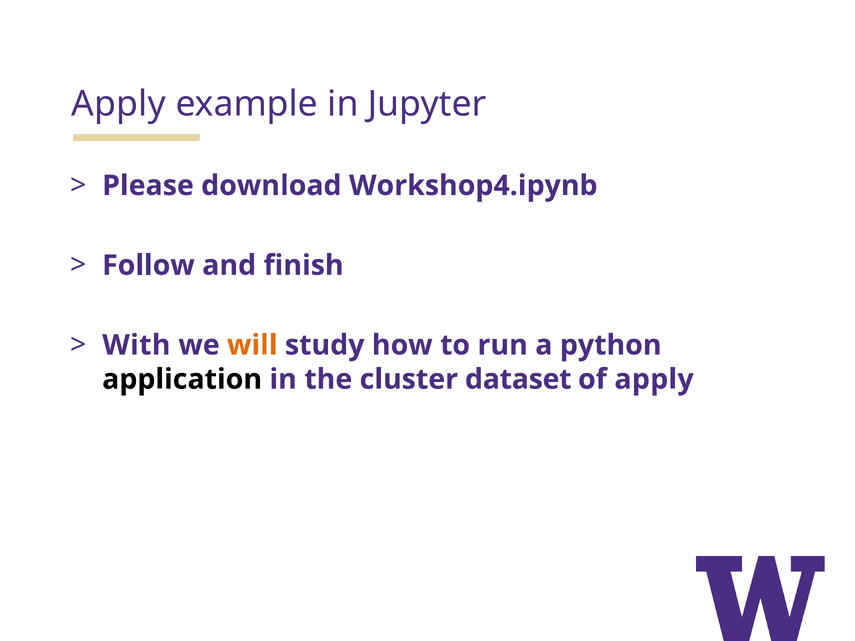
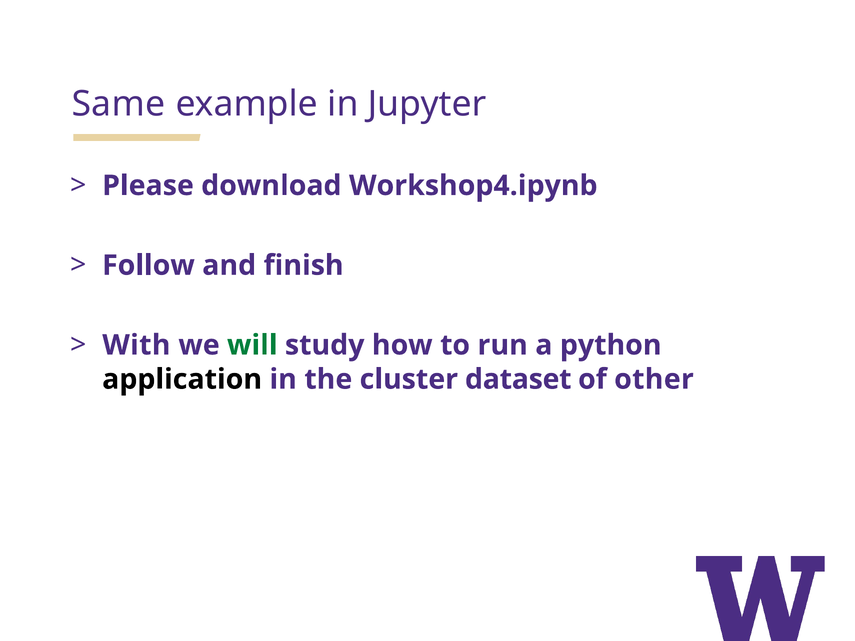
Apply at (119, 104): Apply -> Same
will colour: orange -> green
of apply: apply -> other
